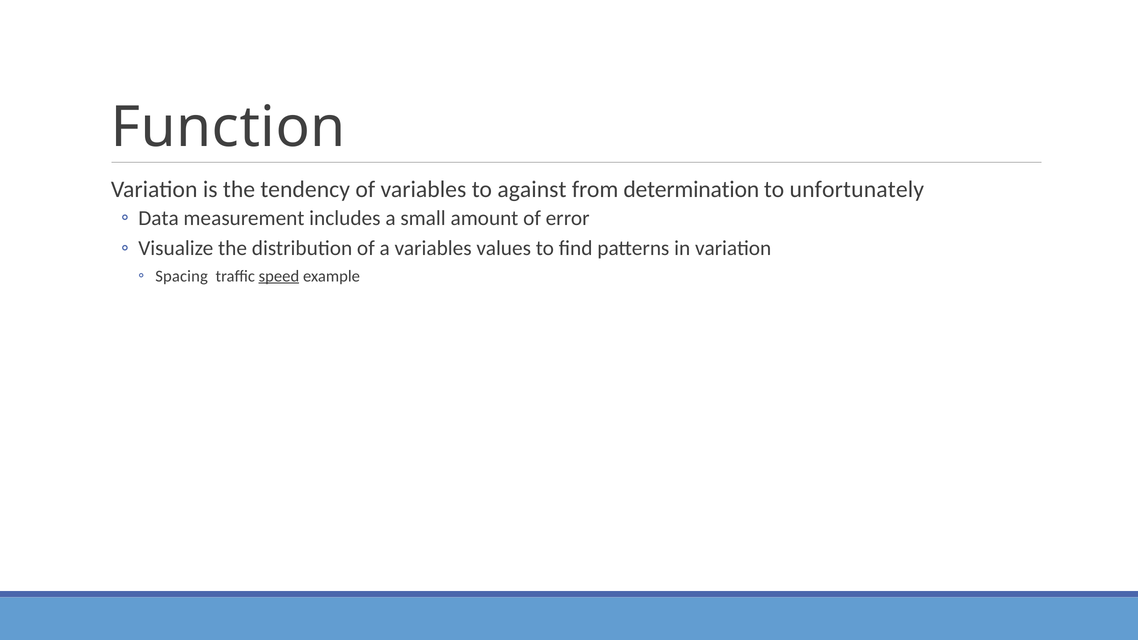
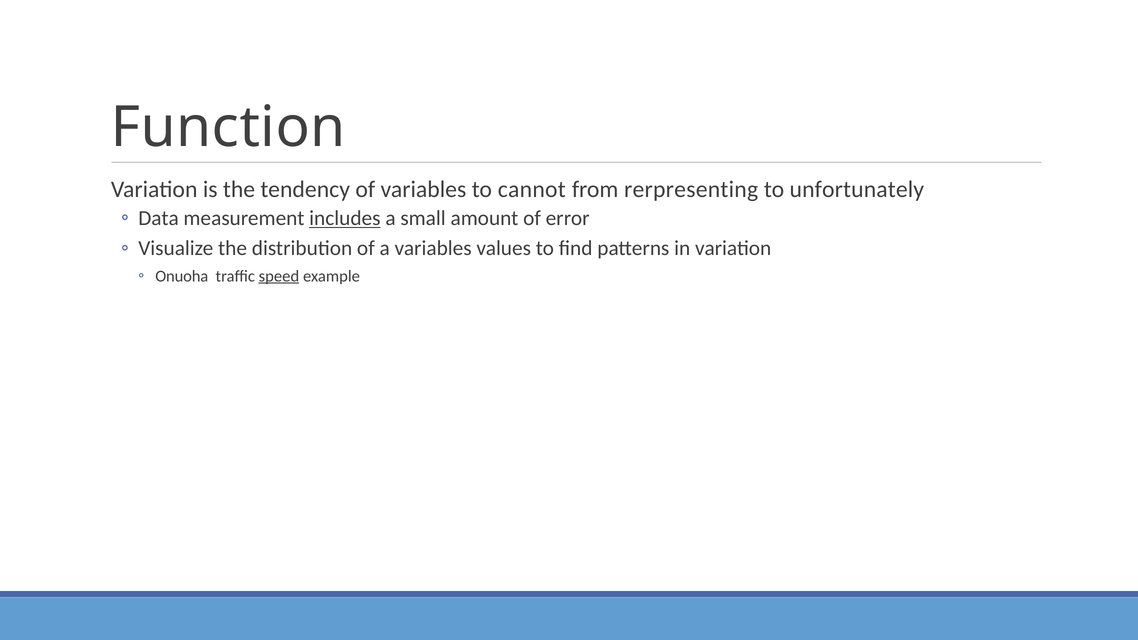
against: against -> cannot
determination: determination -> rerpresenting
includes underline: none -> present
Spacing: Spacing -> Onuoha
